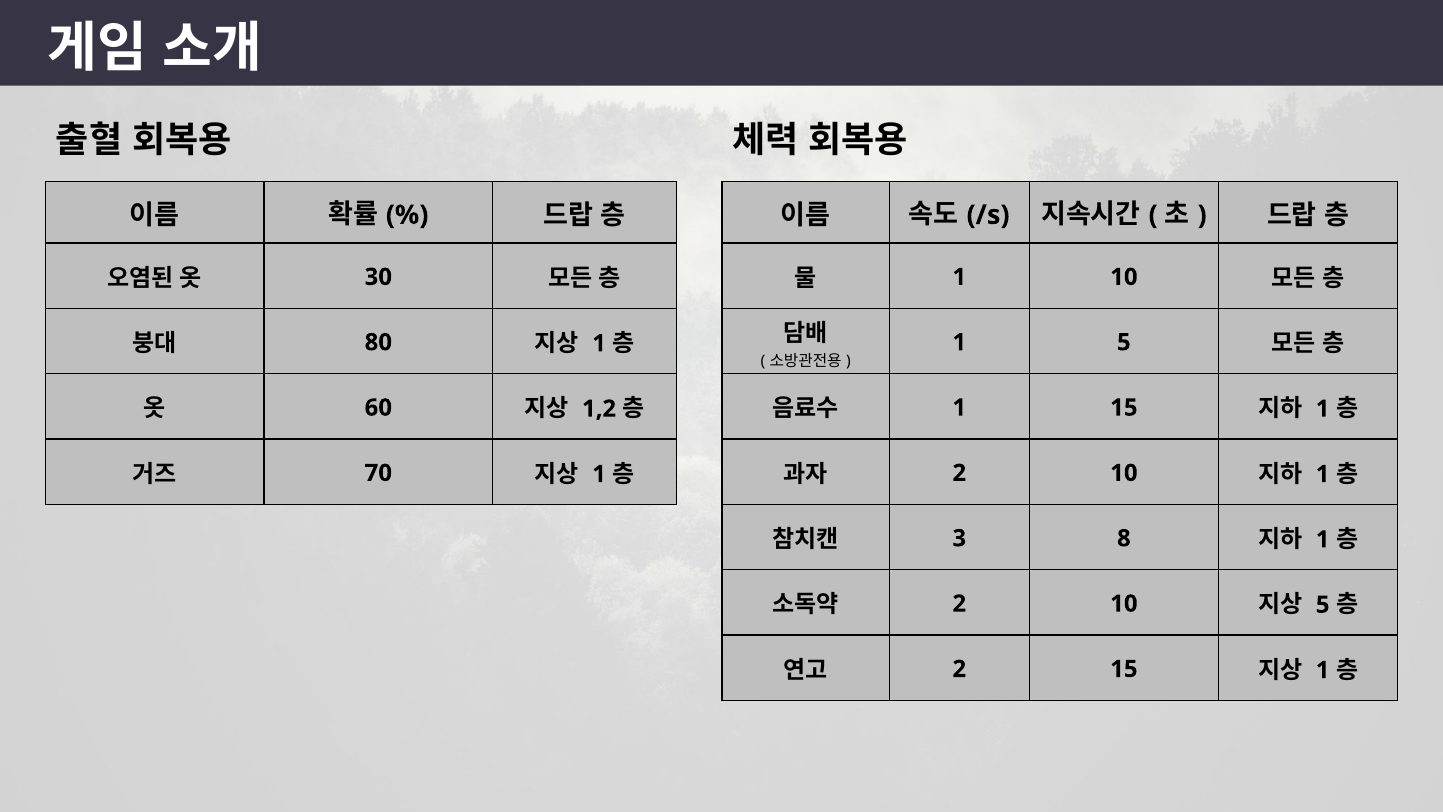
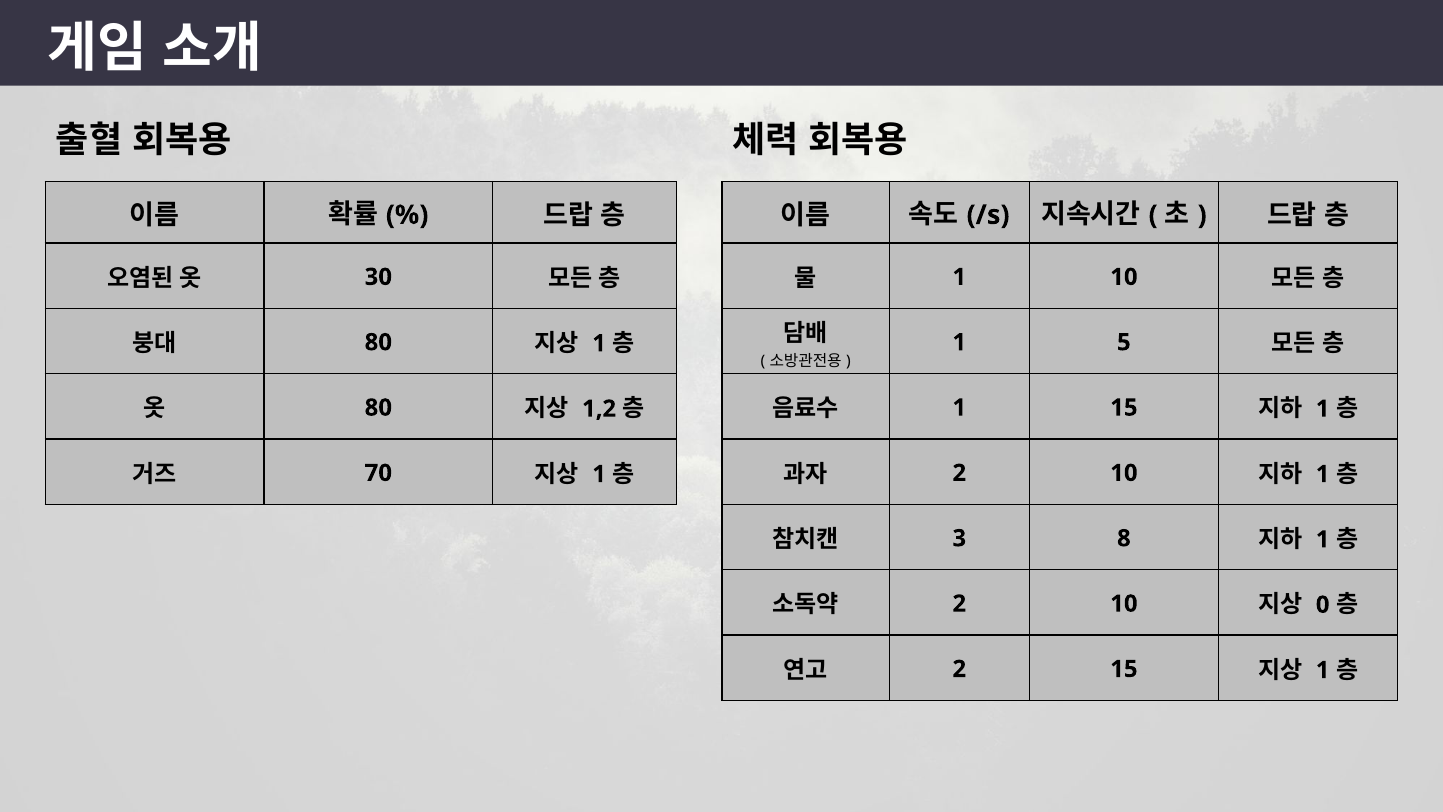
60 at (378, 408): 60 -> 80
5 at (1323, 605): 5 -> 0
